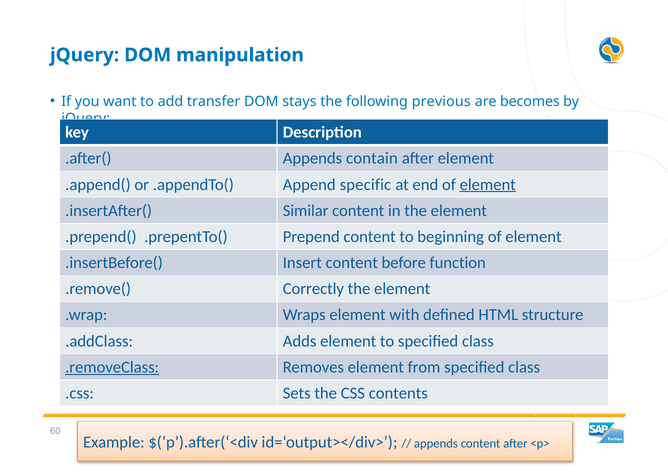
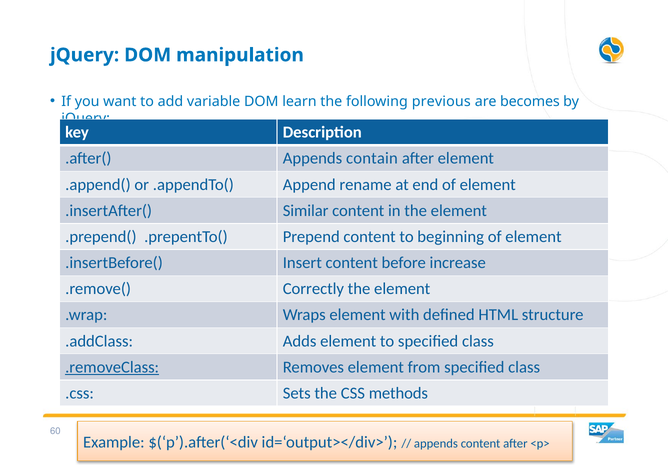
transfer: transfer -> variable
stays: stays -> learn
specific: specific -> rename
element at (488, 185) underline: present -> none
function: function -> increase
contents: contents -> methods
